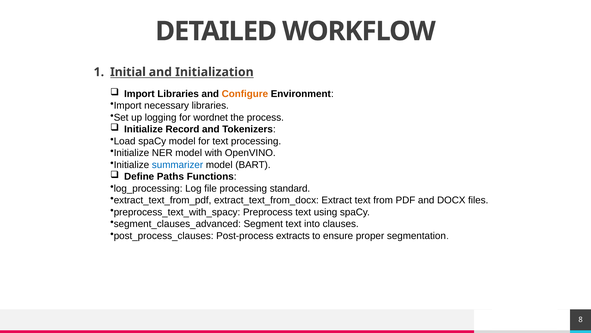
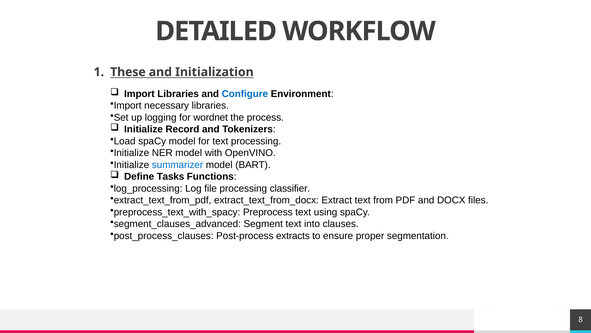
Initial: Initial -> These
Configure colour: orange -> blue
Paths: Paths -> Tasks
standard: standard -> classifier
